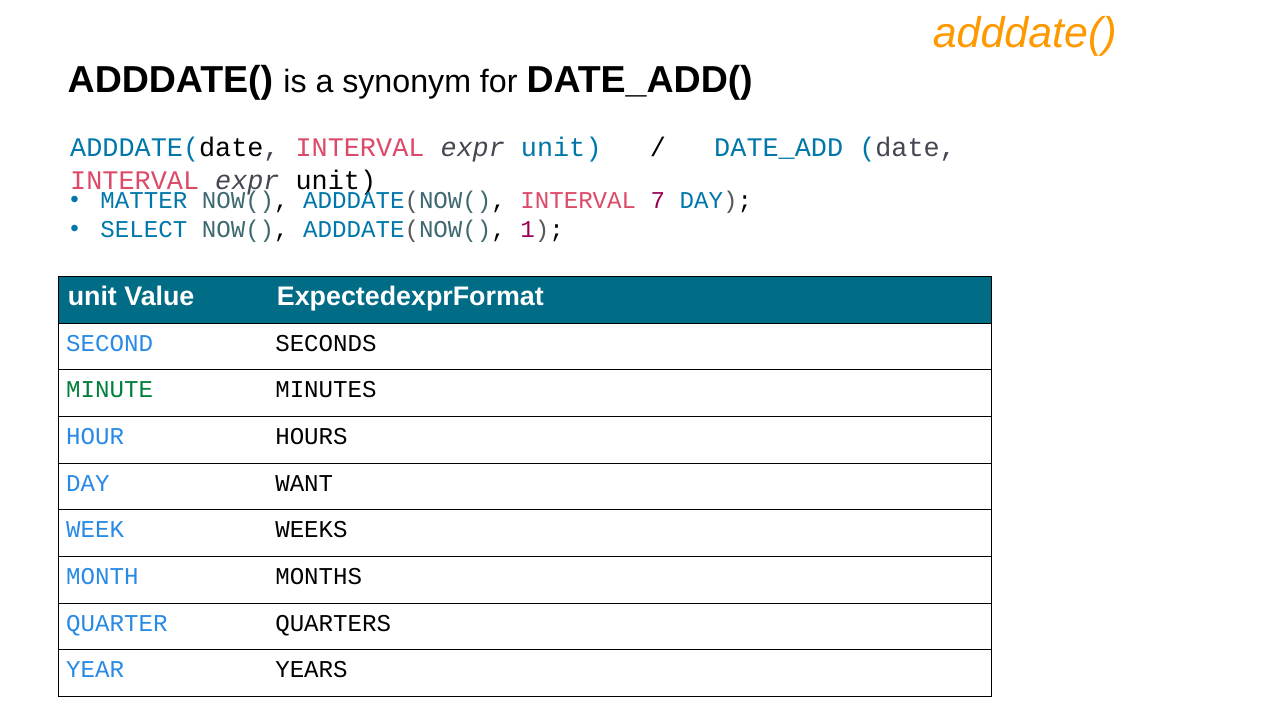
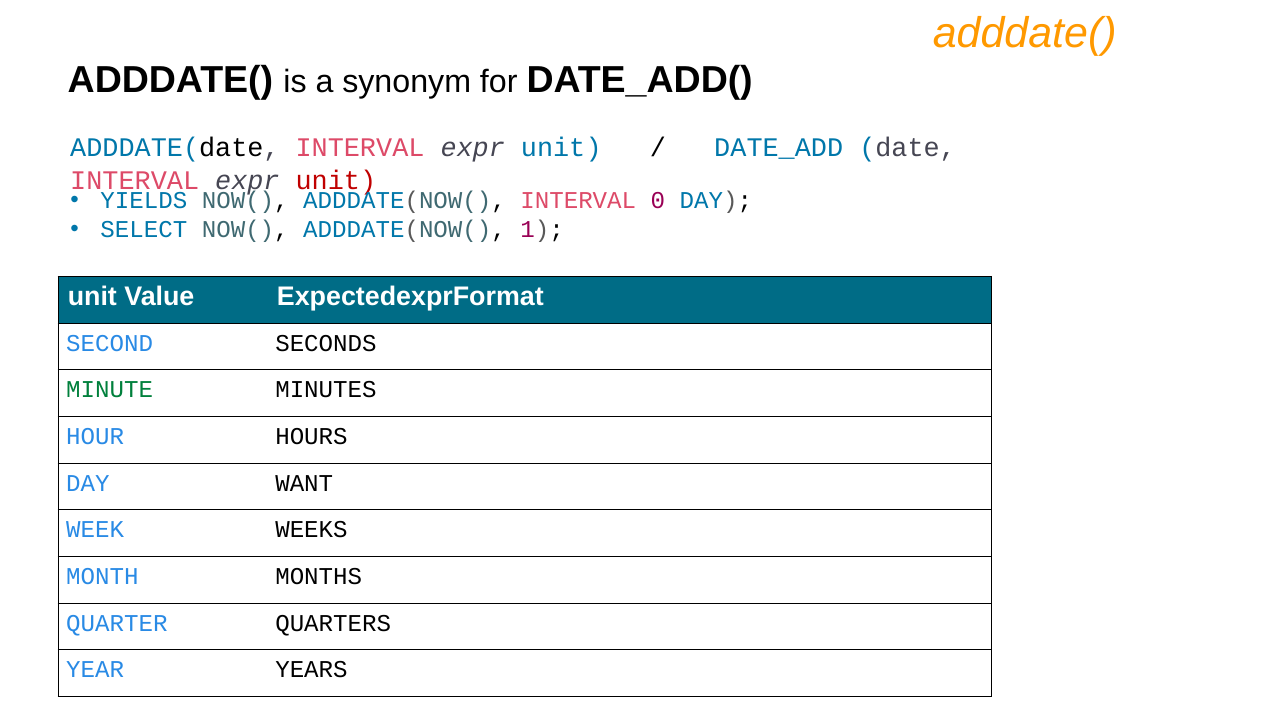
unit at (336, 180) colour: black -> red
MATTER: MATTER -> YIELDS
7: 7 -> 0
